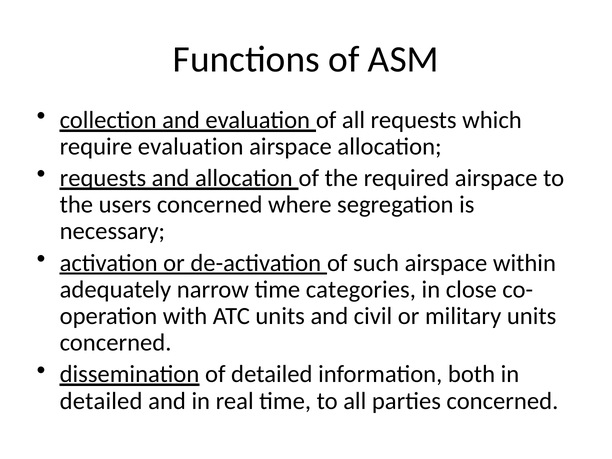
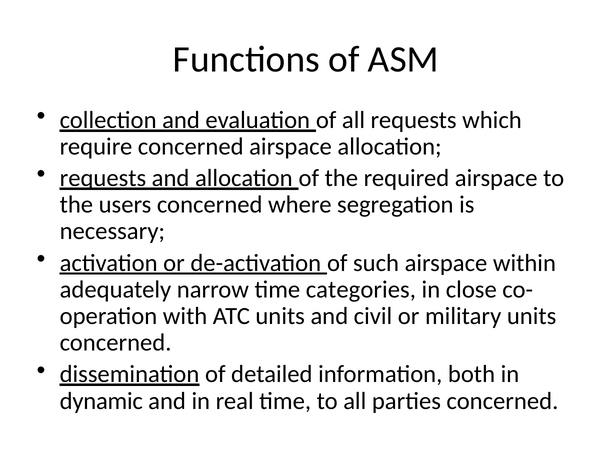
require evaluation: evaluation -> concerned
detailed at (101, 401): detailed -> dynamic
